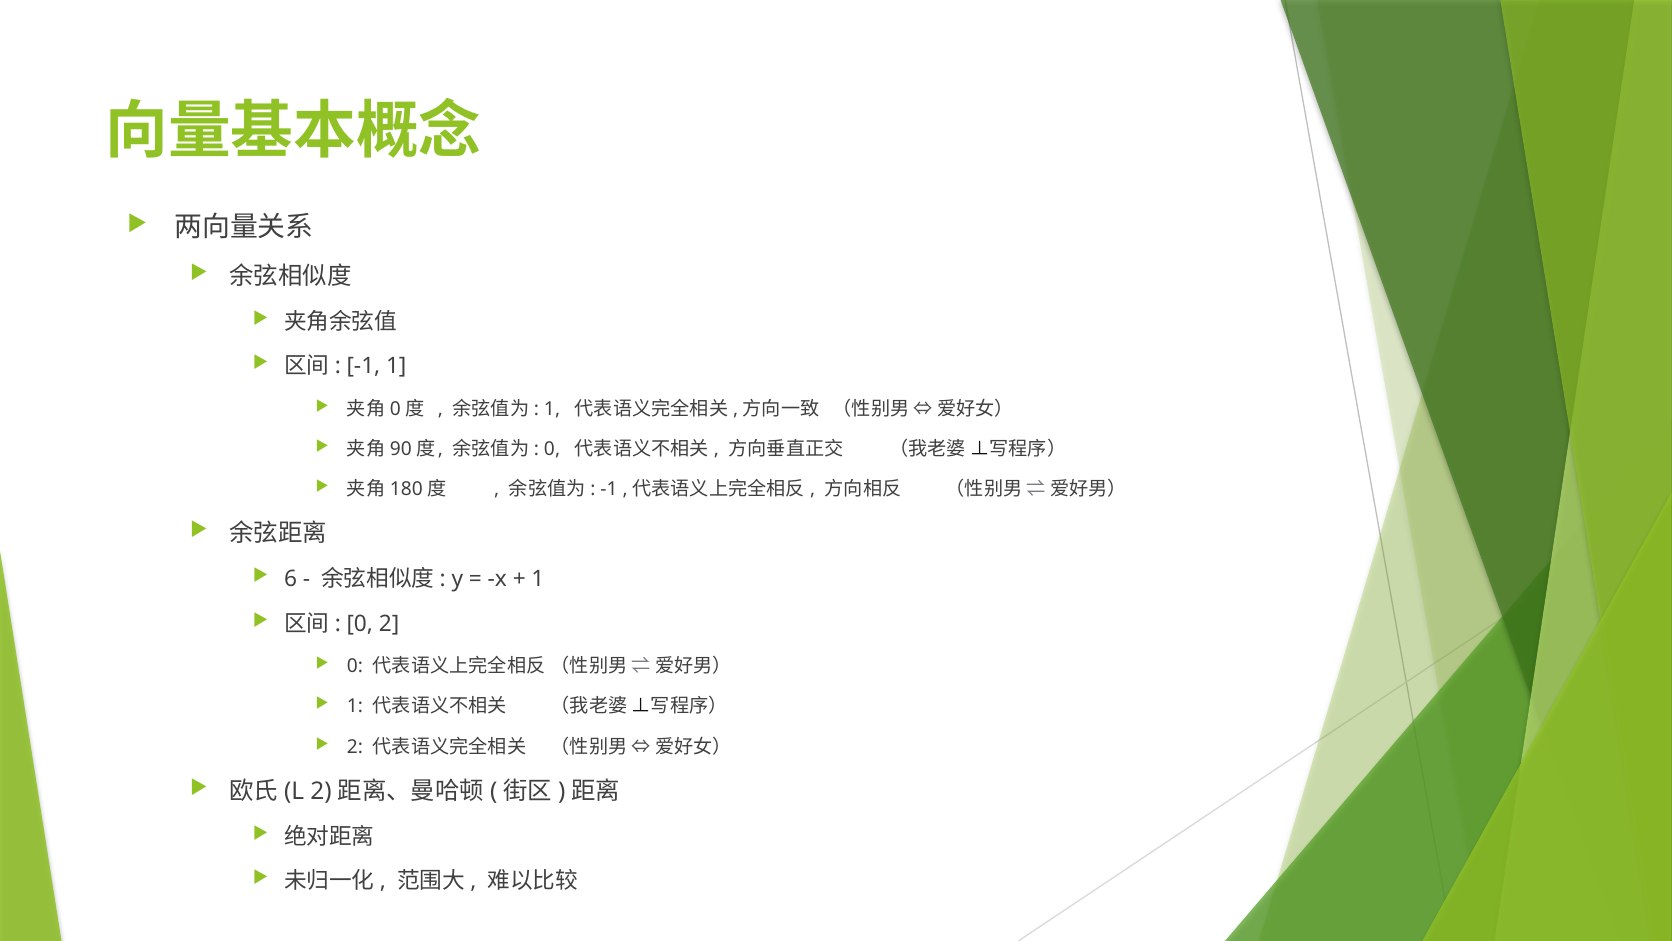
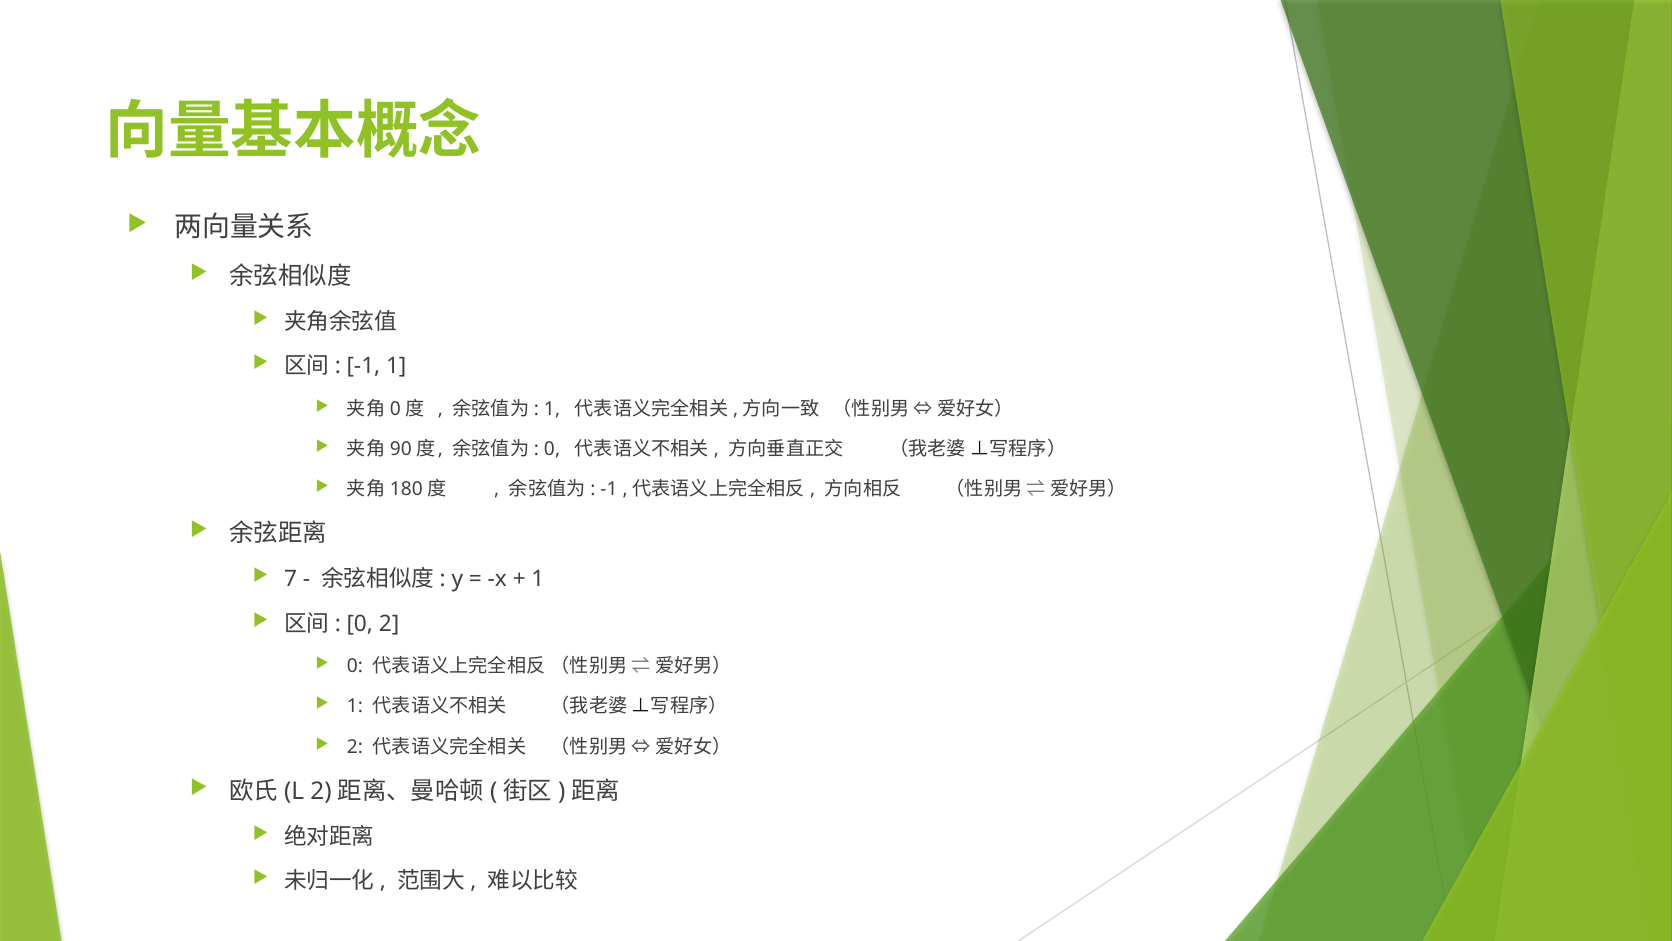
6: 6 -> 7
